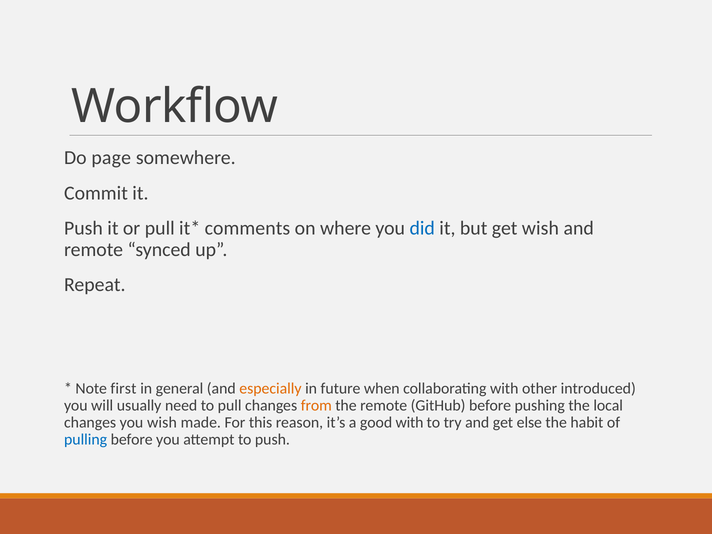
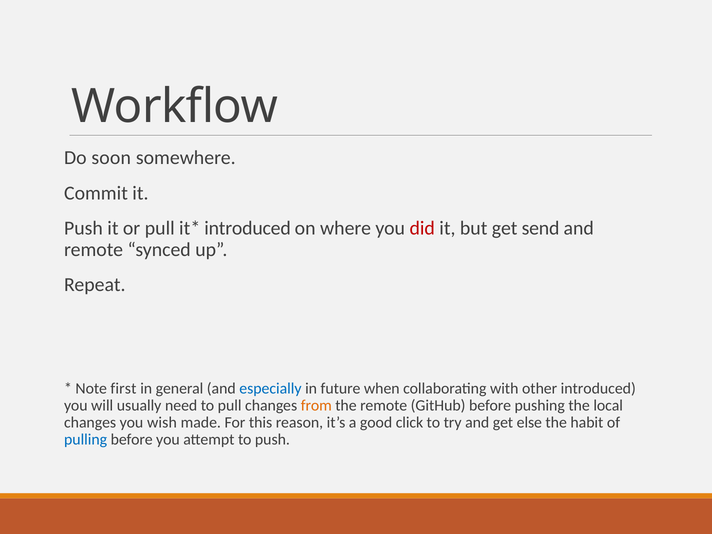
page: page -> soon
comments at (247, 228): comments -> introduced
did colour: blue -> red
get wish: wish -> send
especially colour: orange -> blue
good with: with -> click
